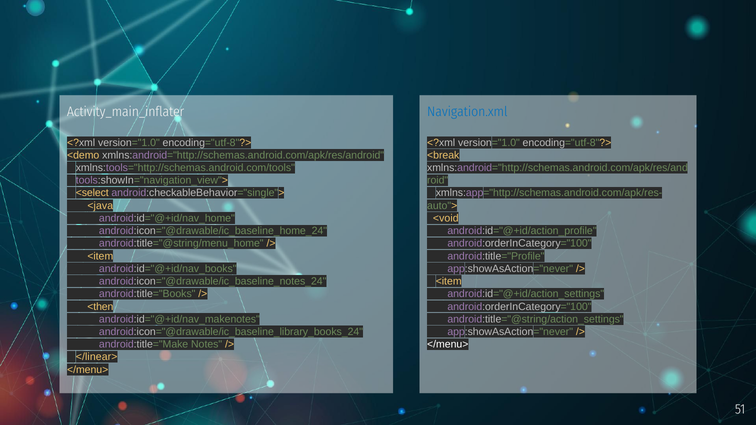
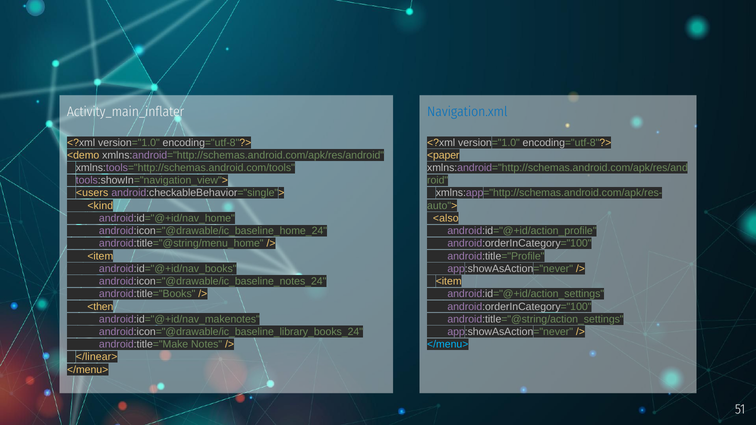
<break: <break -> <paper
<select: <select -> <users
<java: <java -> <kind
<void: <void -> <also
</menu> at (448, 345) colour: white -> light blue
